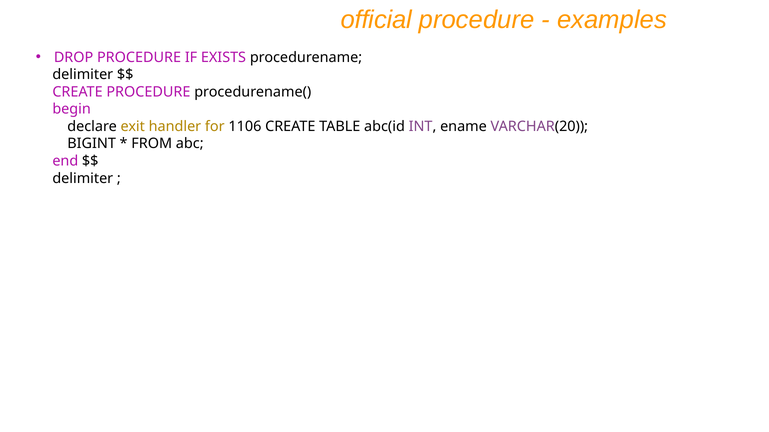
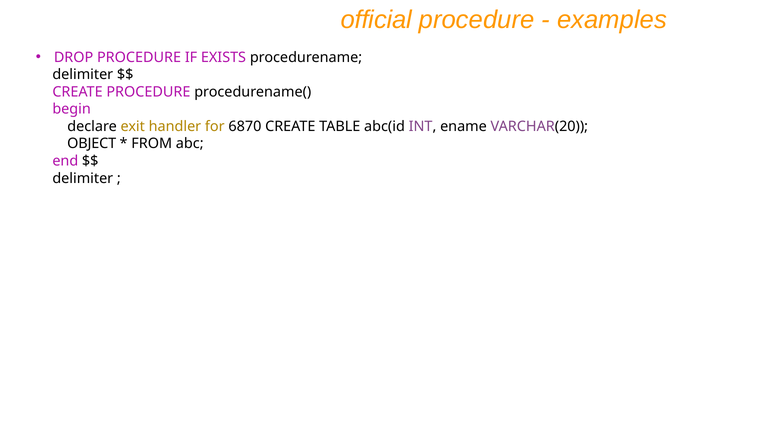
1106: 1106 -> 6870
BIGINT: BIGINT -> OBJECT
